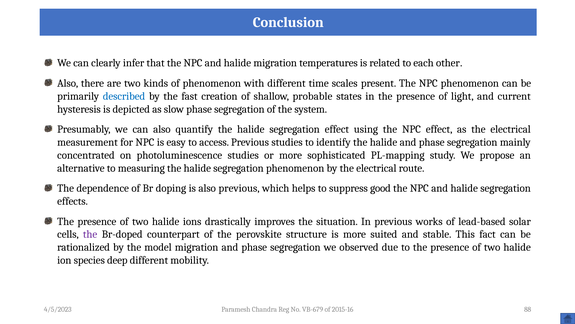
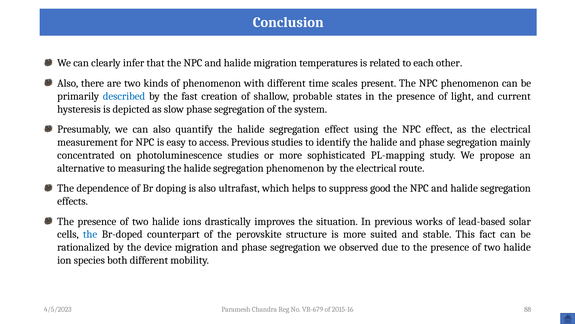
also previous: previous -> ultrafast
the at (90, 234) colour: purple -> blue
model: model -> device
deep: deep -> both
